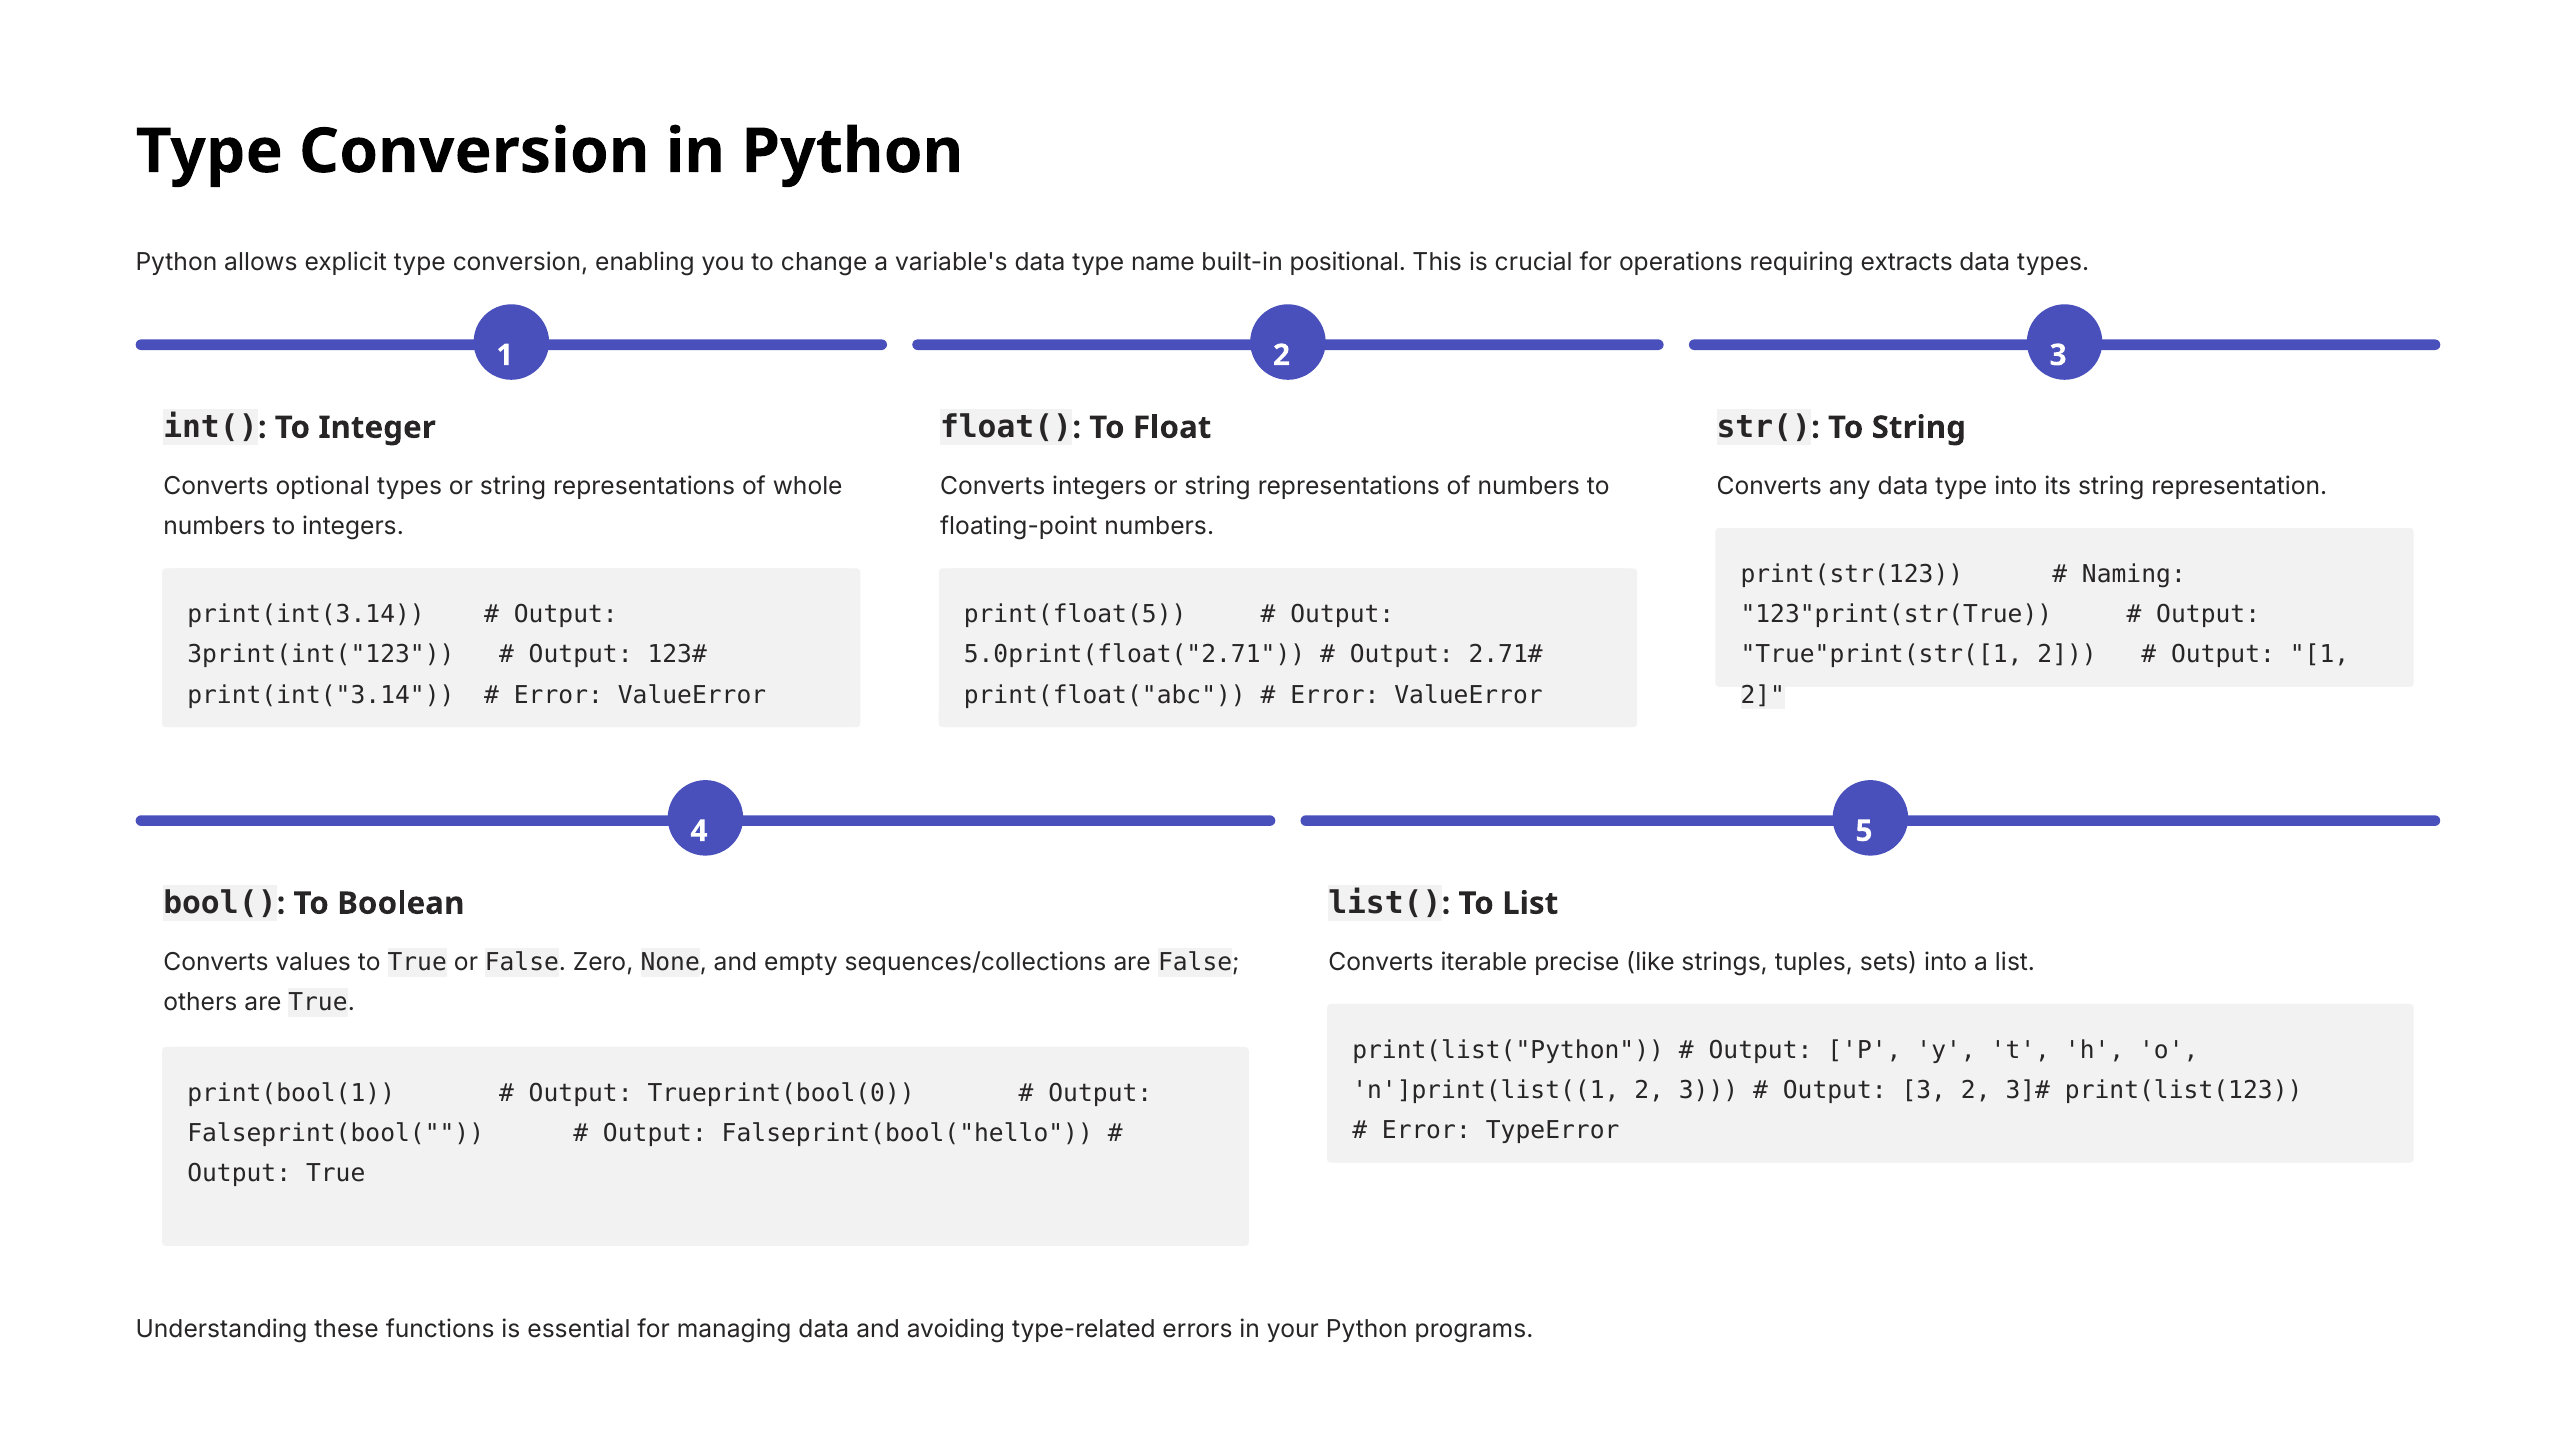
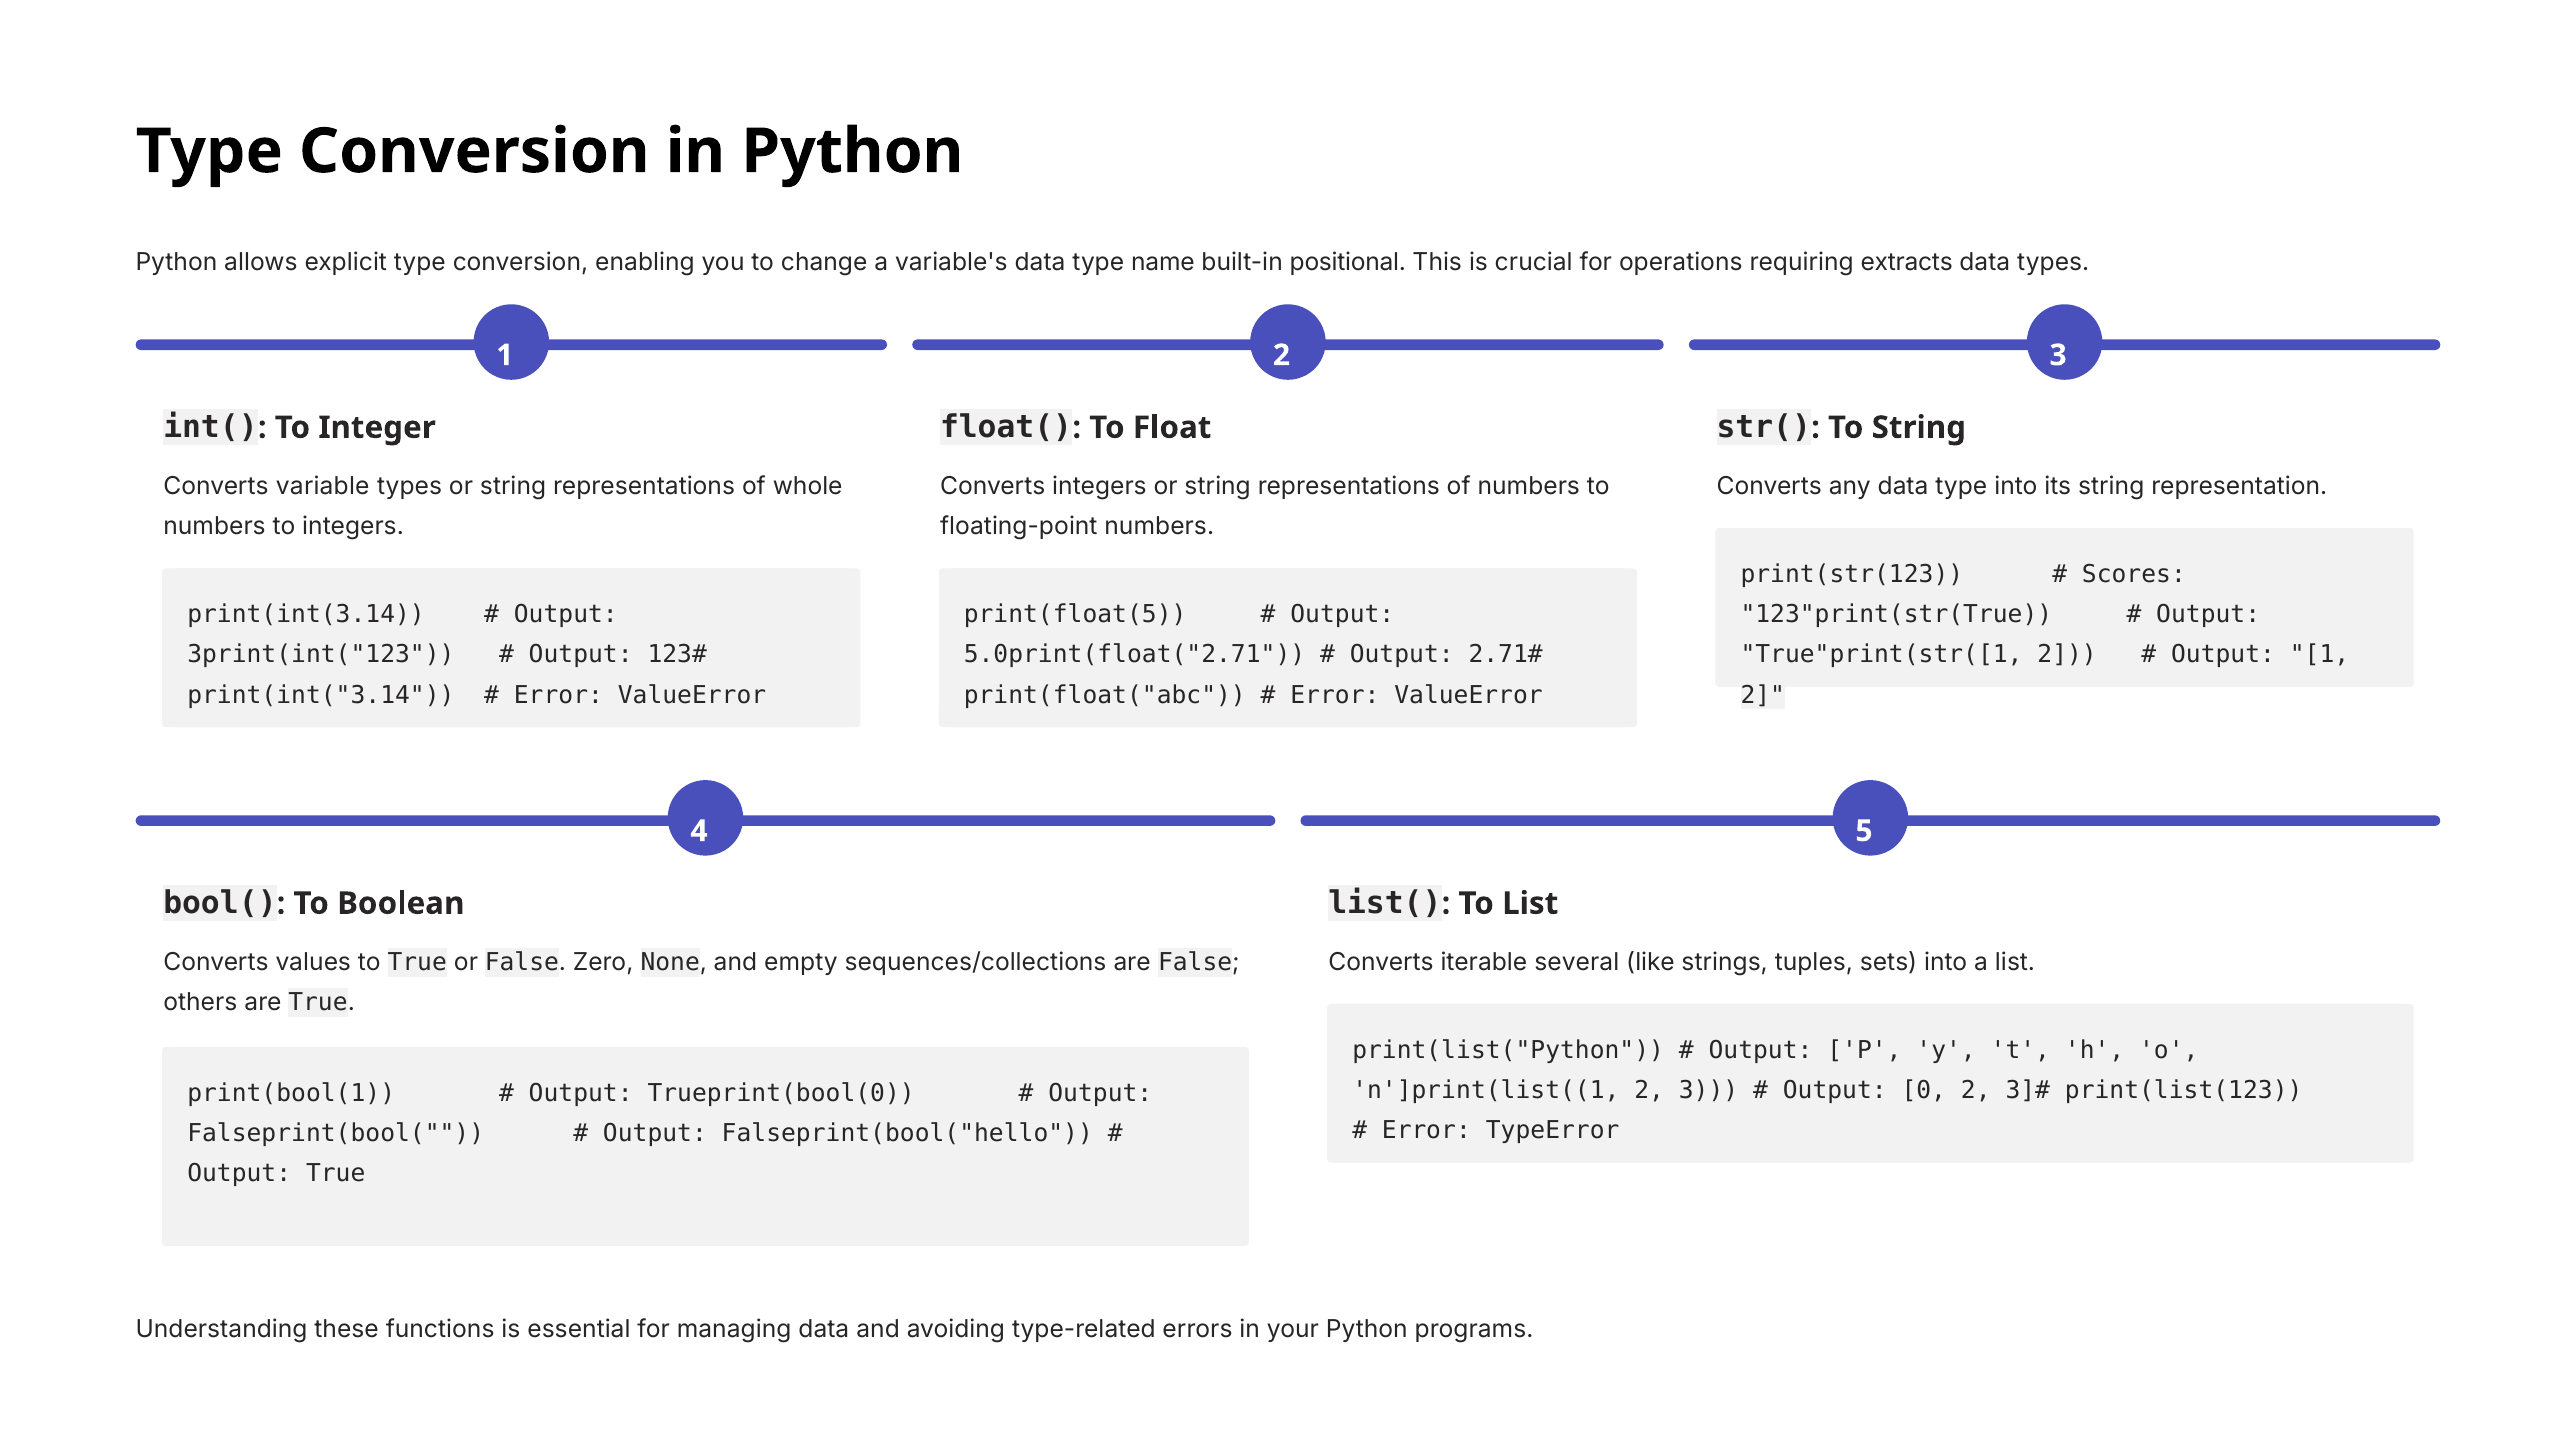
optional: optional -> variable
Naming: Naming -> Scores
precise: precise -> several
Output 3: 3 -> 0
